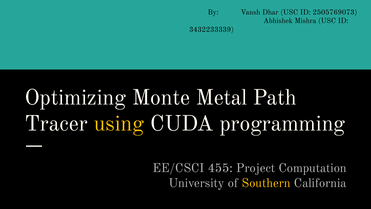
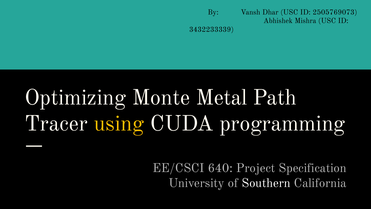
455: 455 -> 640
Computation: Computation -> Specification
Southern colour: yellow -> white
